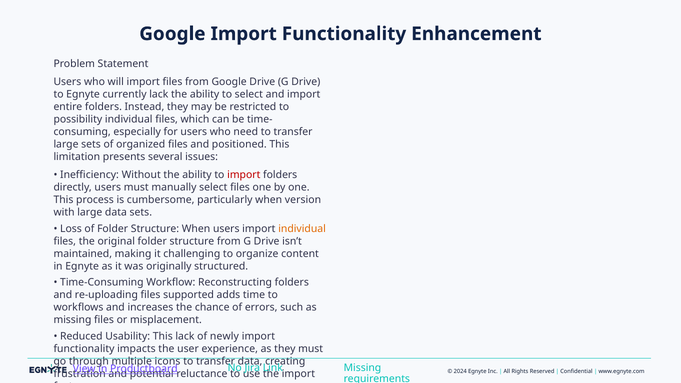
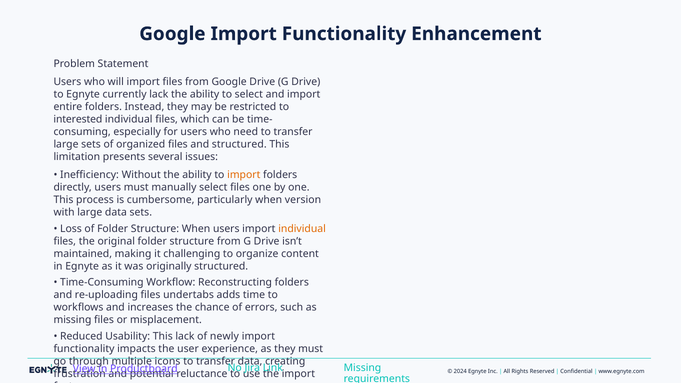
possibility: possibility -> interested
and positioned: positioned -> structured
import at (244, 175) colour: red -> orange
supported: supported -> undertabs
